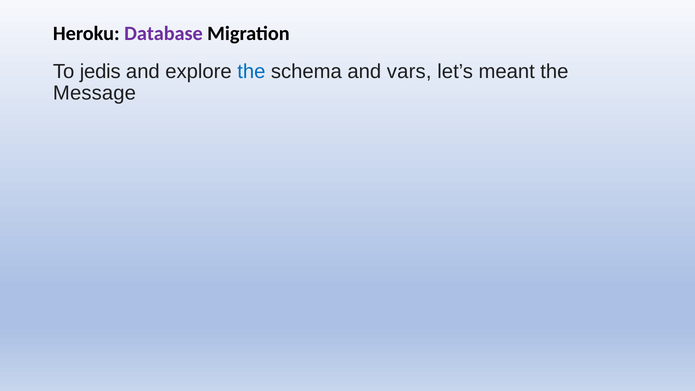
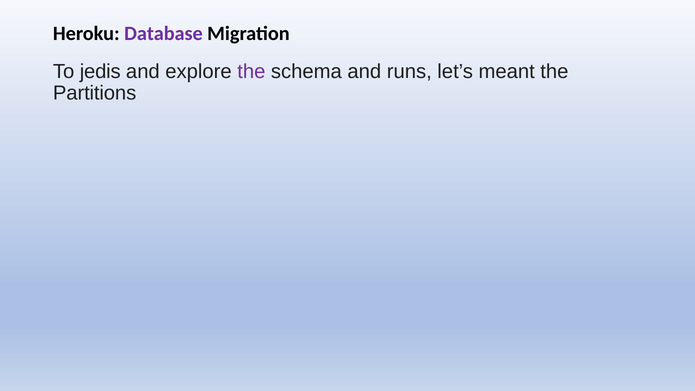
the at (251, 71) colour: blue -> purple
vars: vars -> runs
Message: Message -> Partitions
